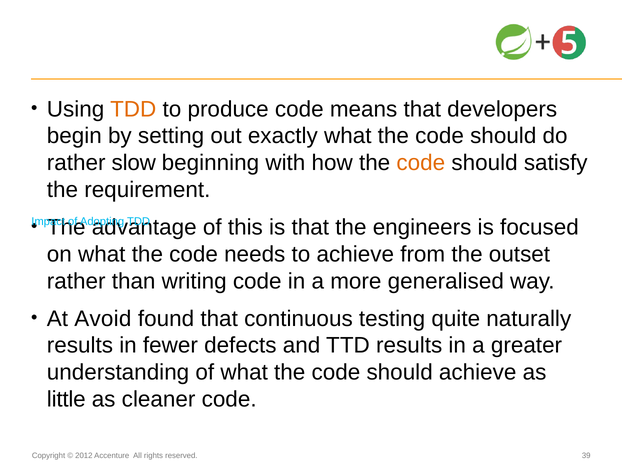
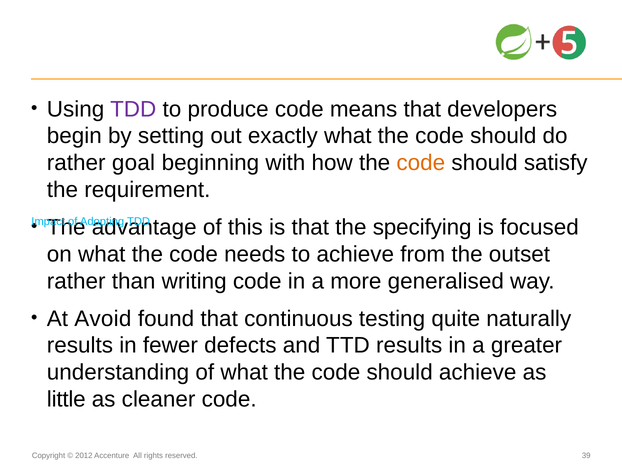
TDD at (133, 109) colour: orange -> purple
slow: slow -> goal
engineers: engineers -> specifying
